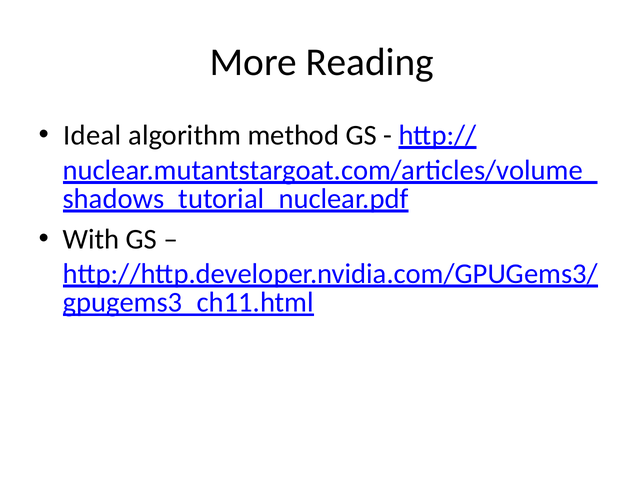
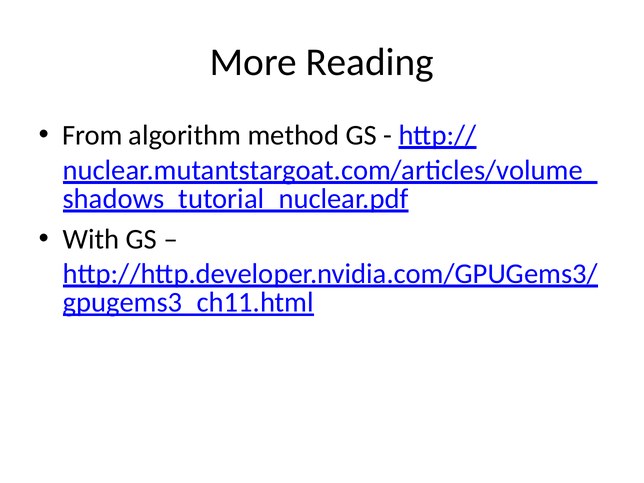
Ideal: Ideal -> From
